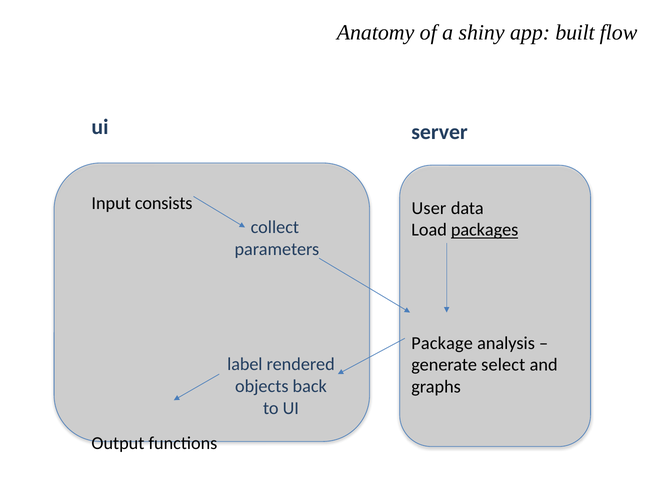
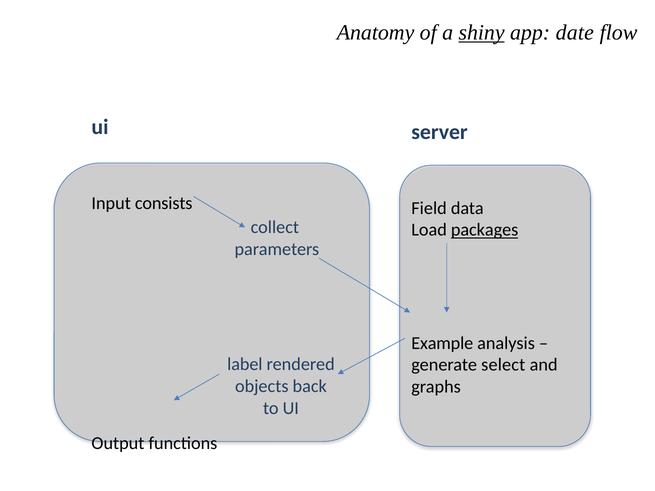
shiny underline: none -> present
built: built -> date
User: User -> Field
Package: Package -> Example
